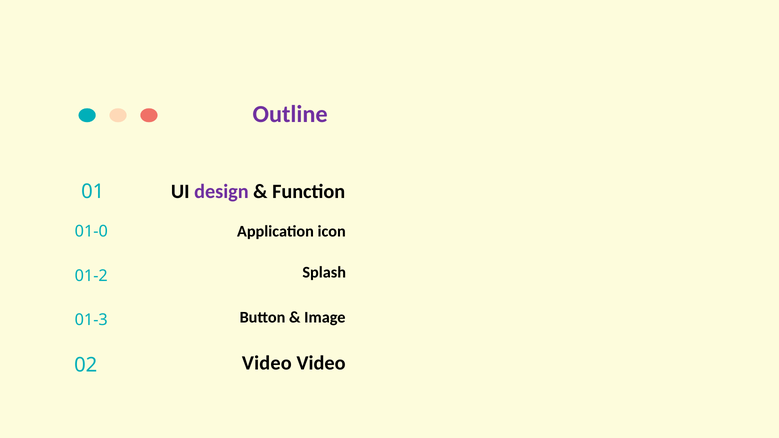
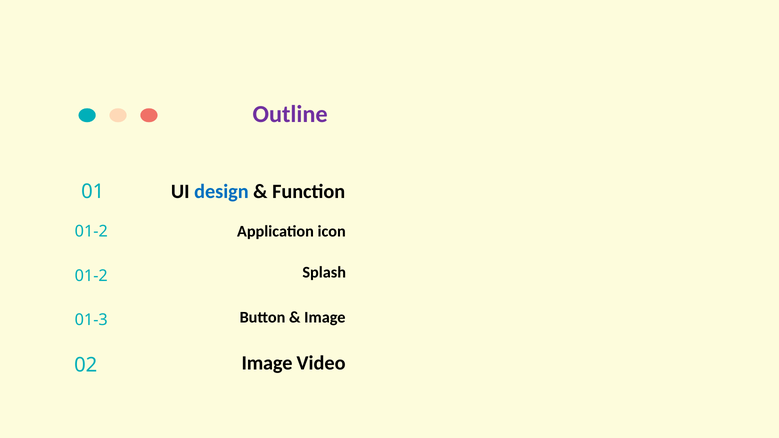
design colour: purple -> blue
01-0 at (91, 232): 01-0 -> 01-2
Video at (267, 363): Video -> Image
